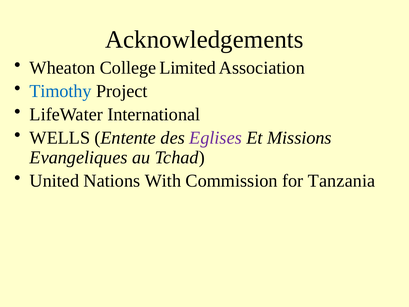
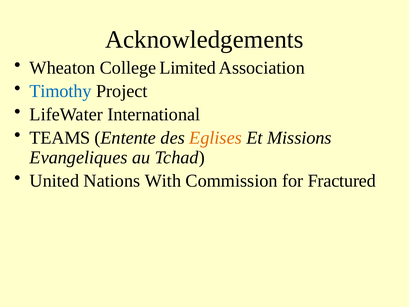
WELLS: WELLS -> TEAMS
Eglises colour: purple -> orange
Tanzania: Tanzania -> Fractured
